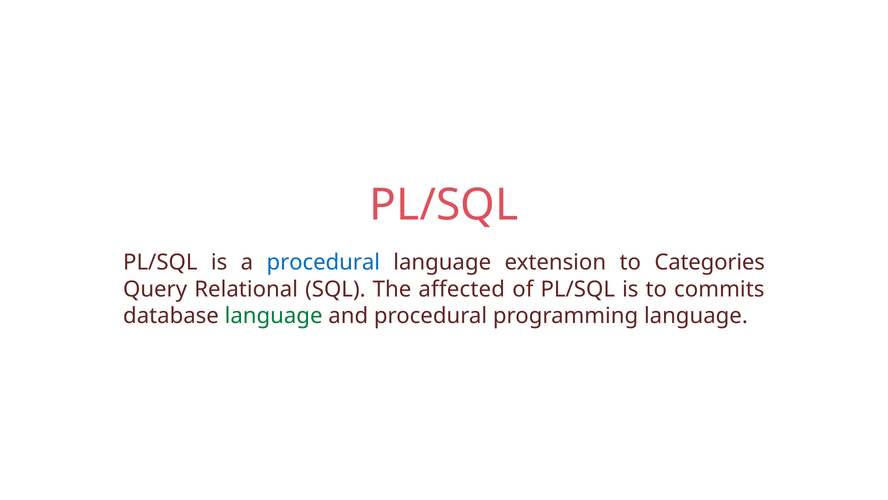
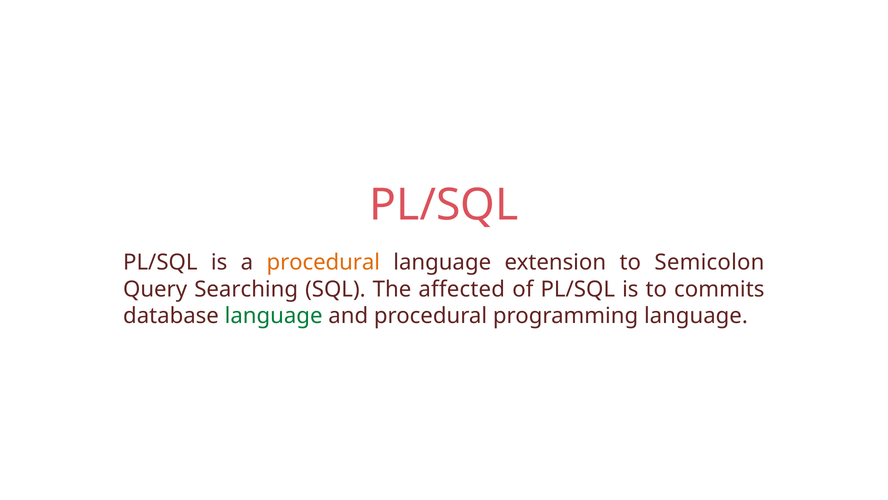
procedural at (323, 262) colour: blue -> orange
Categories: Categories -> Semicolon
Relational: Relational -> Searching
